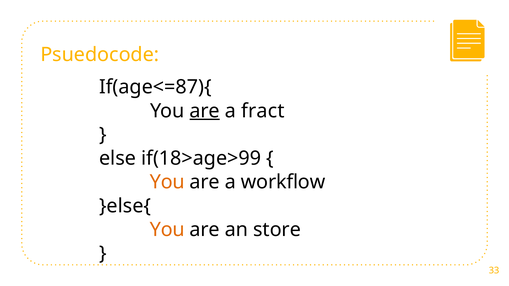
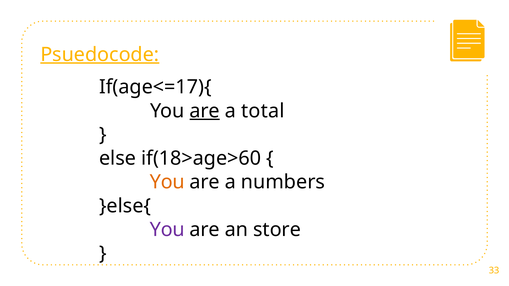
Psuedocode underline: none -> present
If(age<=87){: If(age<=87){ -> If(age<=17){
fract: fract -> total
if(18>age>99: if(18>age>99 -> if(18>age>60
workflow: workflow -> numbers
You at (167, 230) colour: orange -> purple
